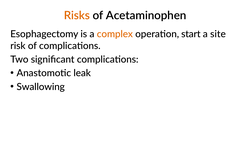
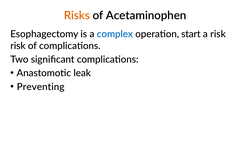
complex colour: orange -> blue
a site: site -> risk
Swallowing: Swallowing -> Preventing
